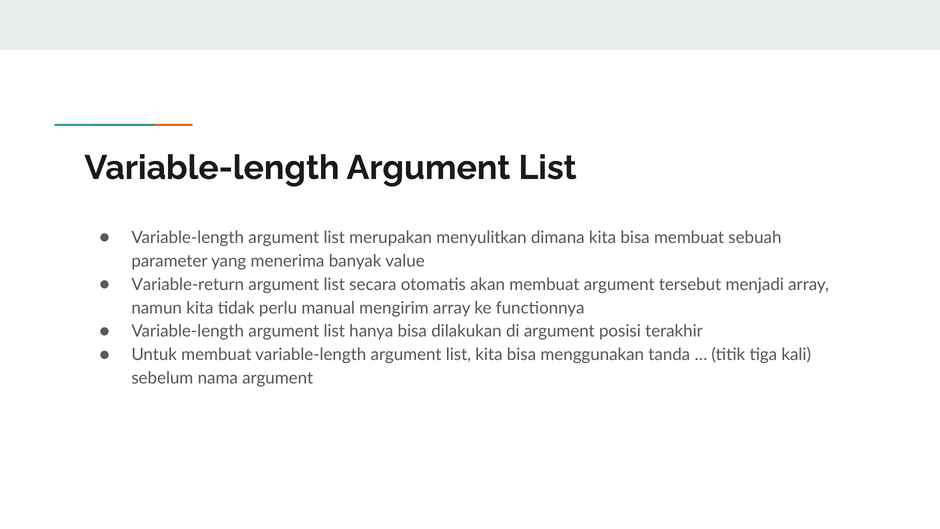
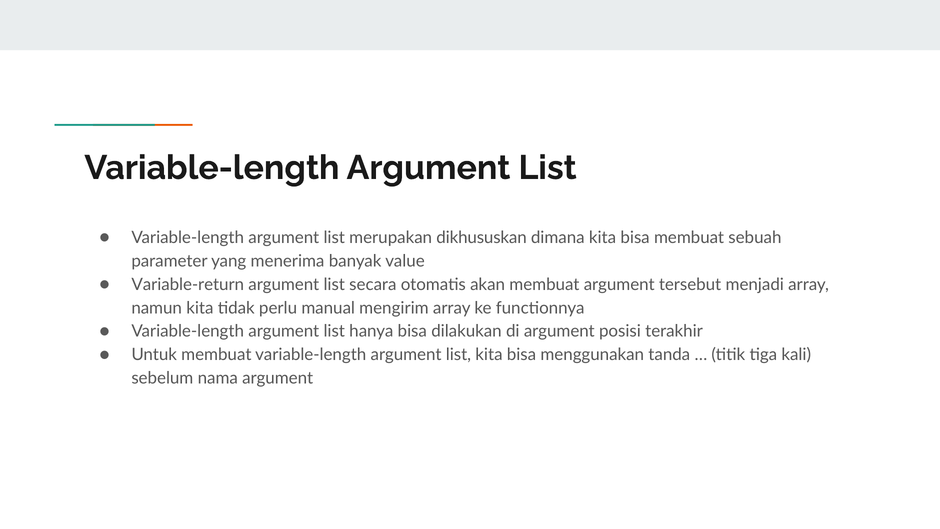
menyulitkan: menyulitkan -> dikhususkan
